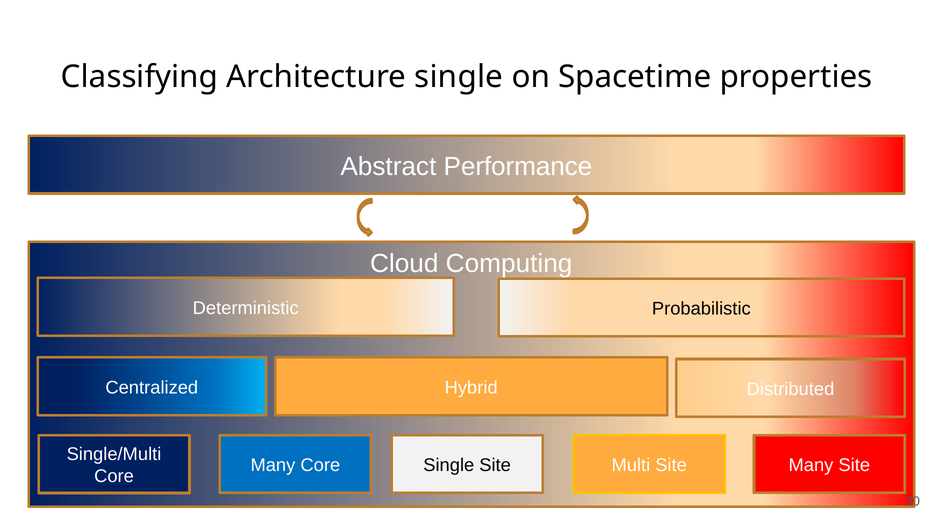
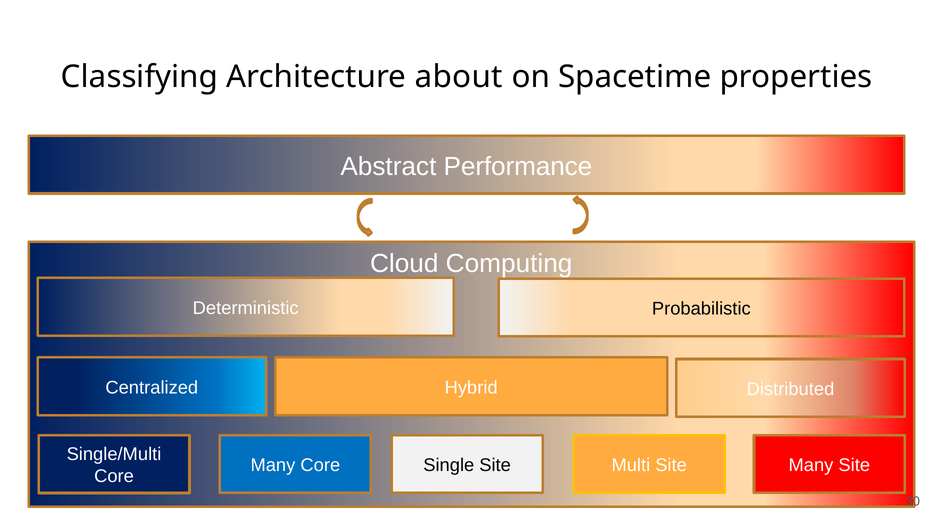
Architecture single: single -> about
